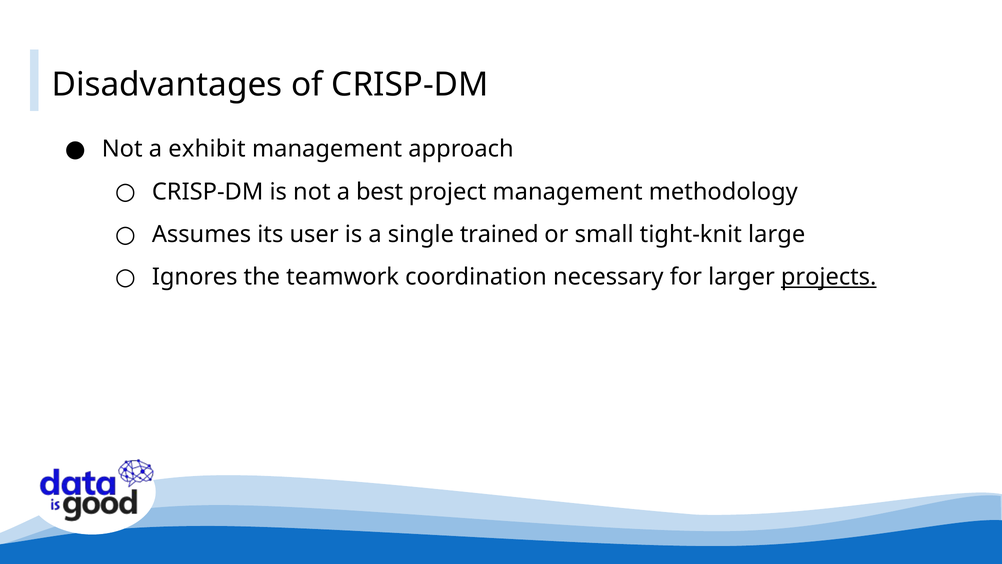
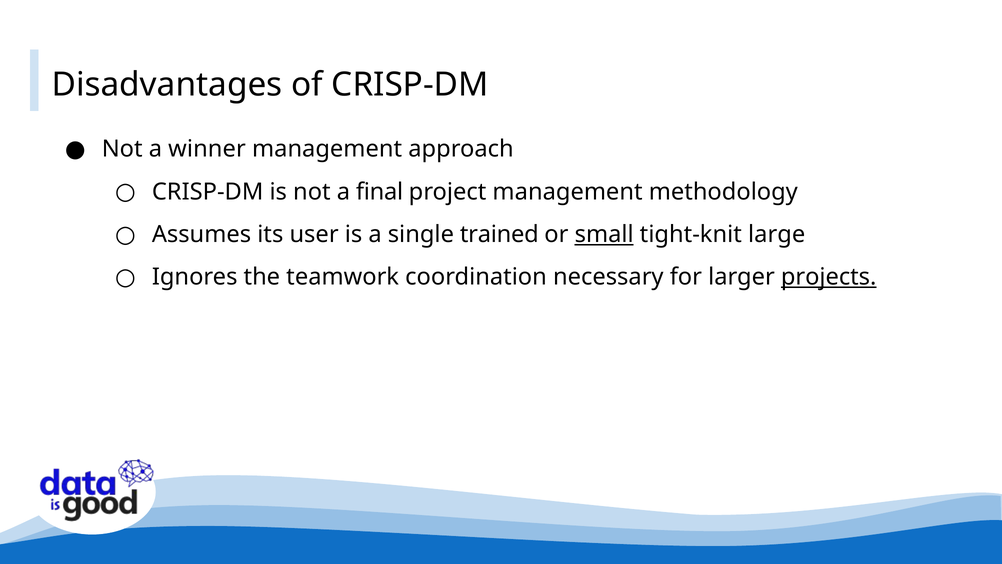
exhibit: exhibit -> winner
best: best -> final
small underline: none -> present
